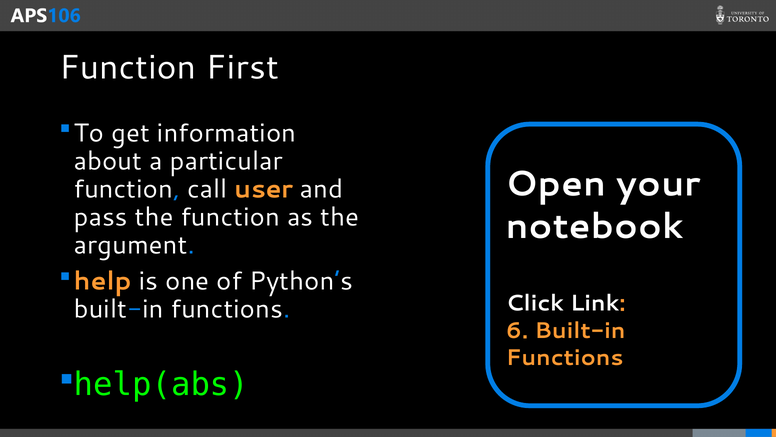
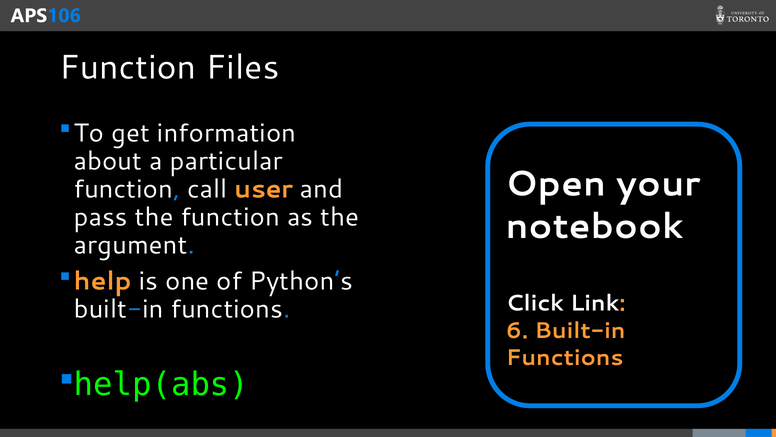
First: First -> Files
